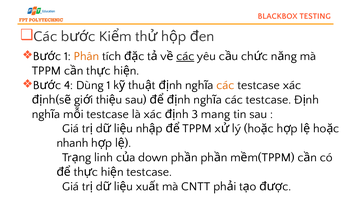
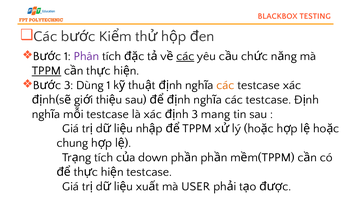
Phân colour: orange -> purple
TPPM at (46, 71) underline: none -> present
4 at (69, 85): 4 -> 3
nhanh: nhanh -> chung
linh at (104, 158): linh -> tích
CNTT: CNTT -> USER
